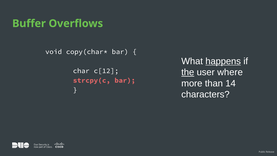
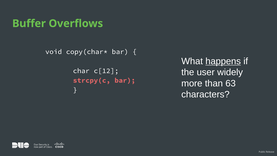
the underline: present -> none
where: where -> widely
14: 14 -> 63
